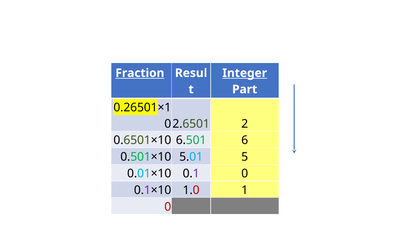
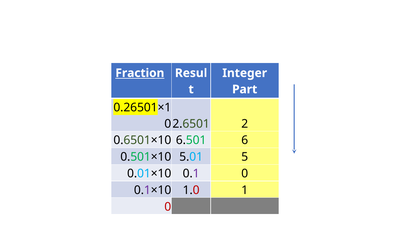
Integer underline: present -> none
